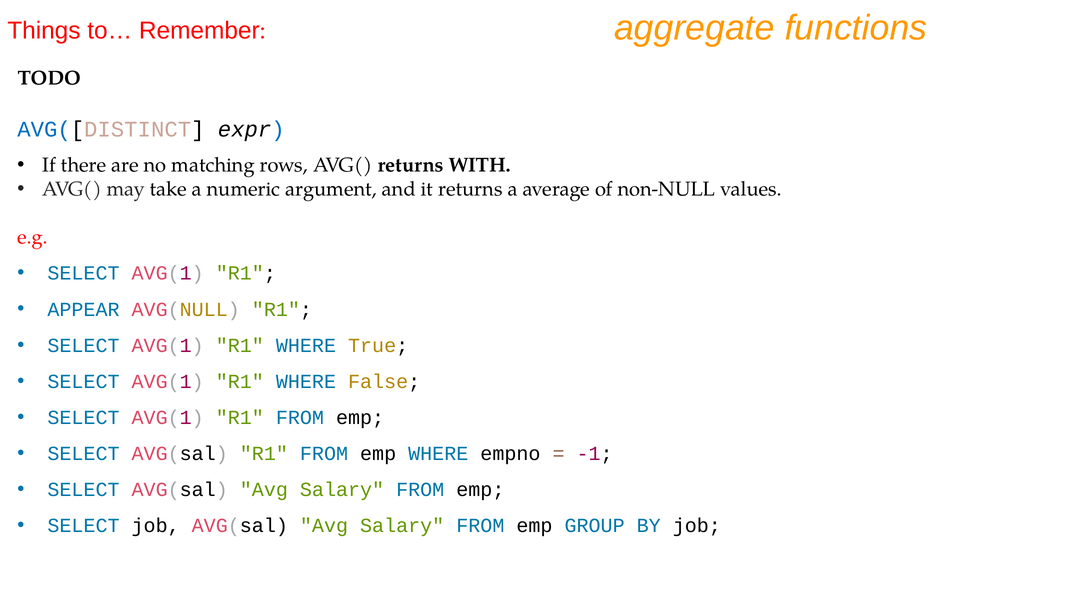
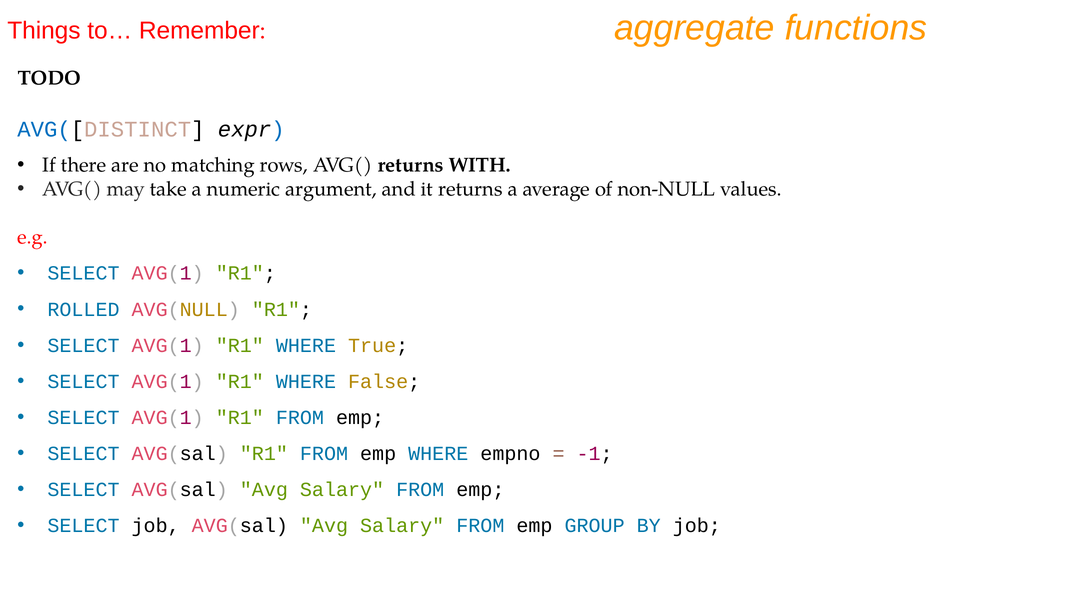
APPEAR: APPEAR -> ROLLED
